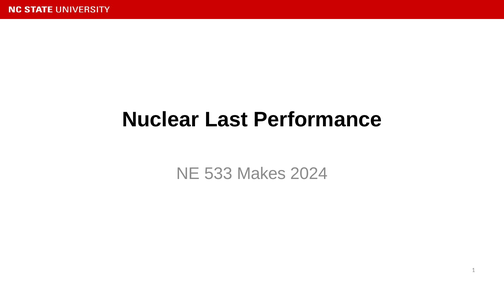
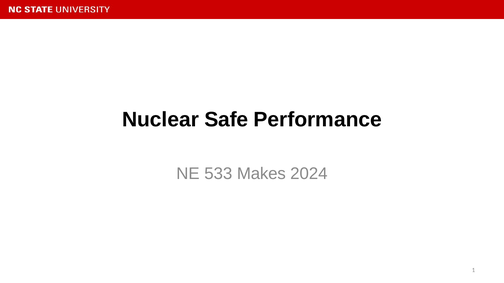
Last: Last -> Safe
